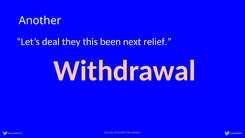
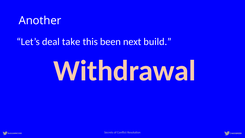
they: they -> take
relief: relief -> build
